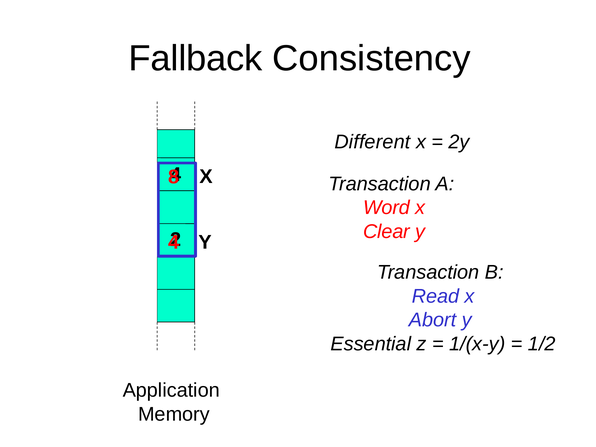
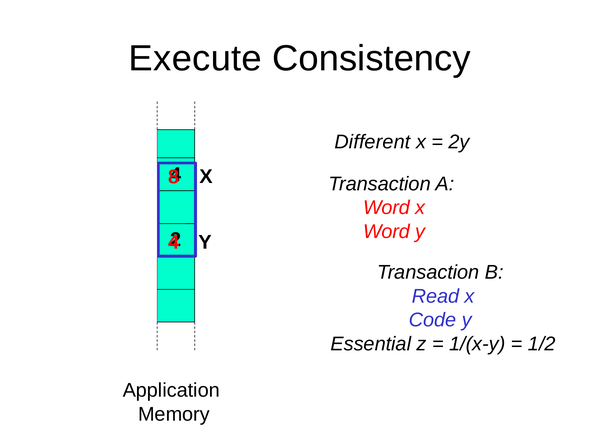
Fallback: Fallback -> Execute
Clear at (387, 232): Clear -> Word
Abort: Abort -> Code
